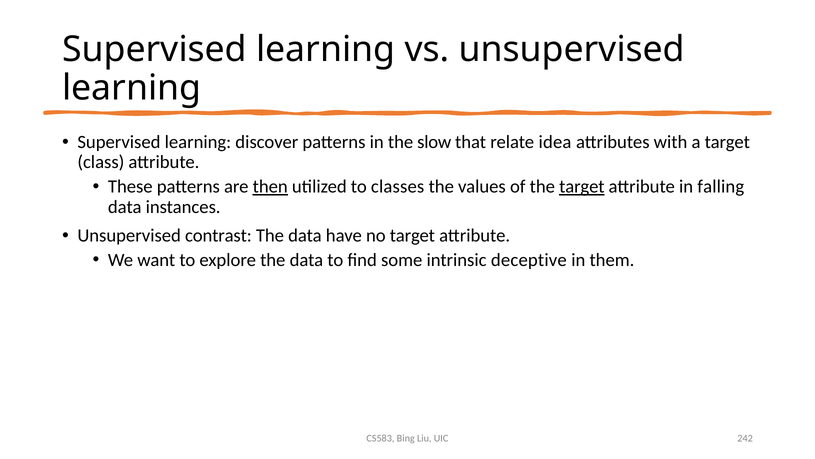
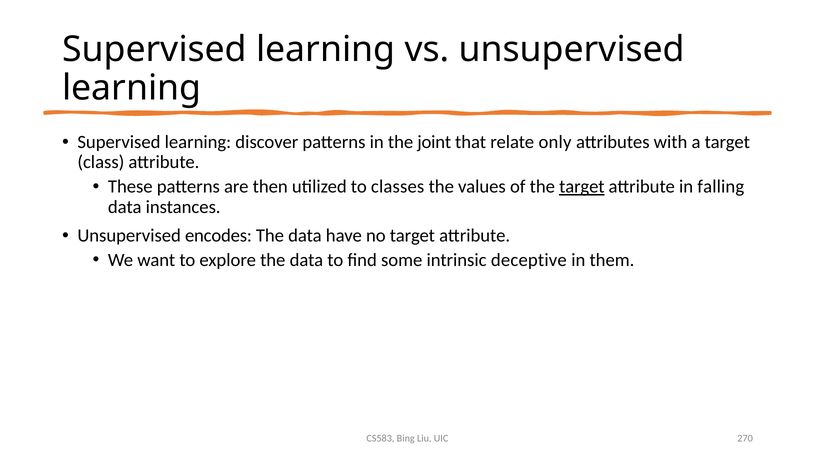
slow: slow -> joint
idea: idea -> only
then underline: present -> none
contrast: contrast -> encodes
242: 242 -> 270
